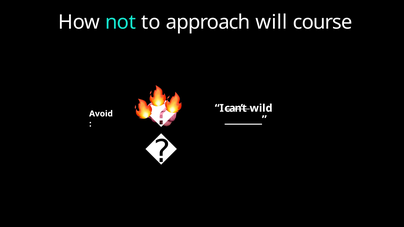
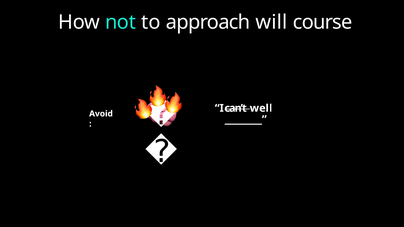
wild: wild -> well
